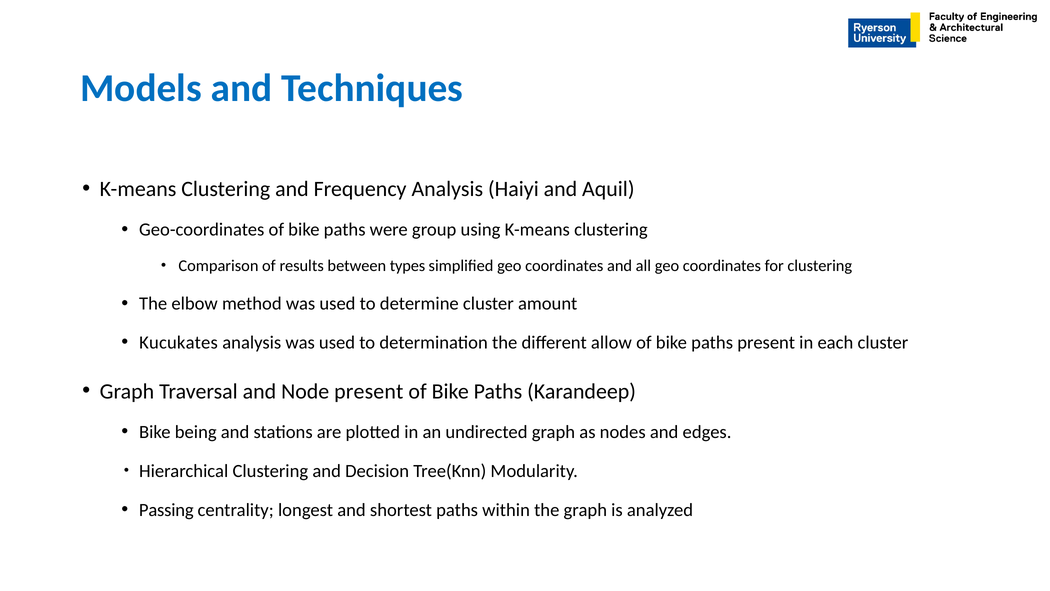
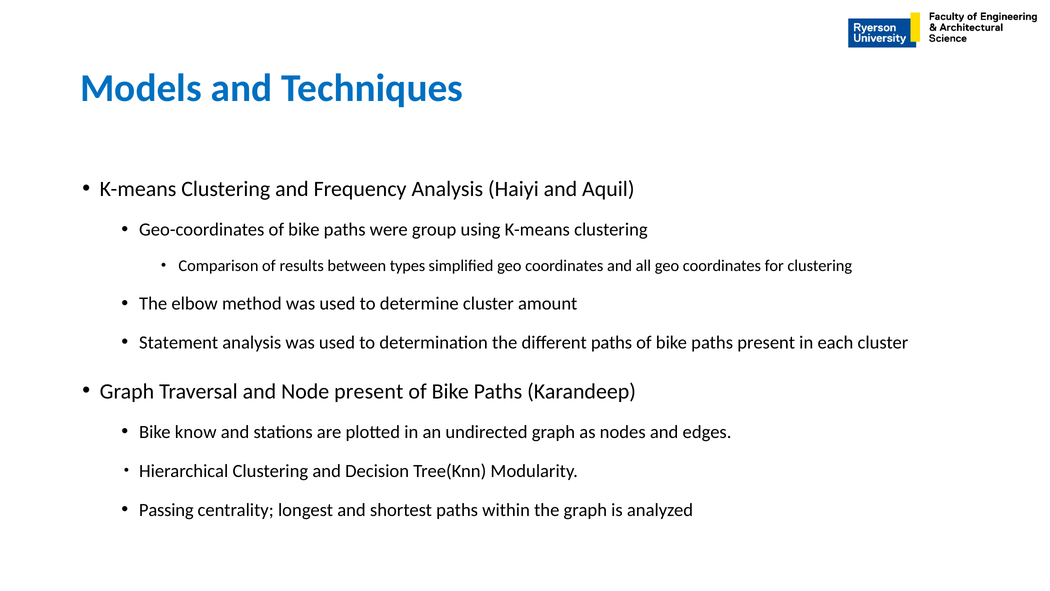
Kucukates: Kucukates -> Statement
different allow: allow -> paths
being: being -> know
